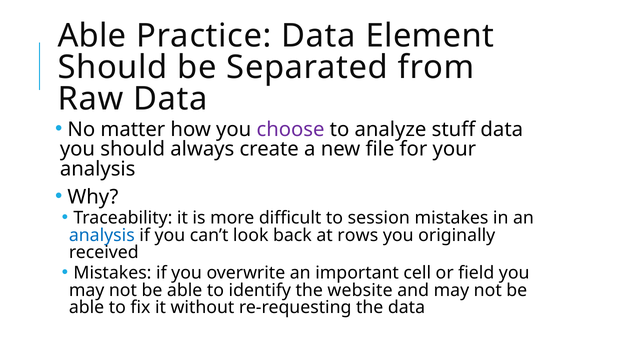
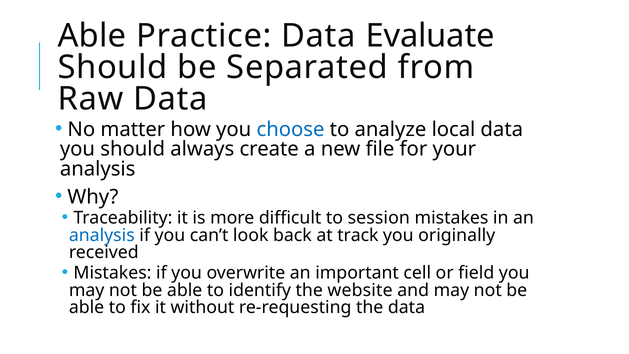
Element: Element -> Evaluate
choose colour: purple -> blue
stuff: stuff -> local
rows: rows -> track
